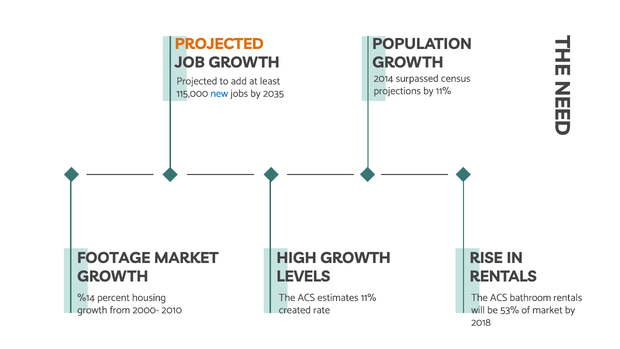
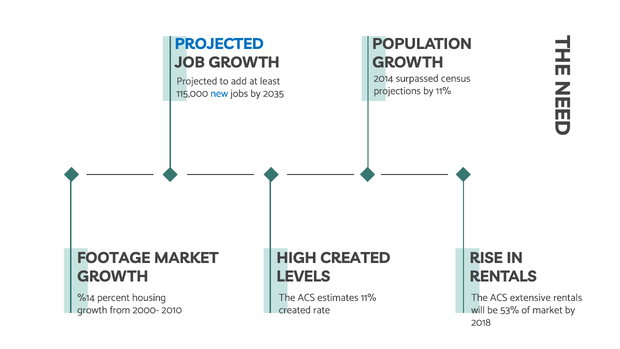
PROJECTED at (219, 44) colour: orange -> blue
HIGH GROWTH: GROWTH -> CREATED
bathroom: bathroom -> extensive
